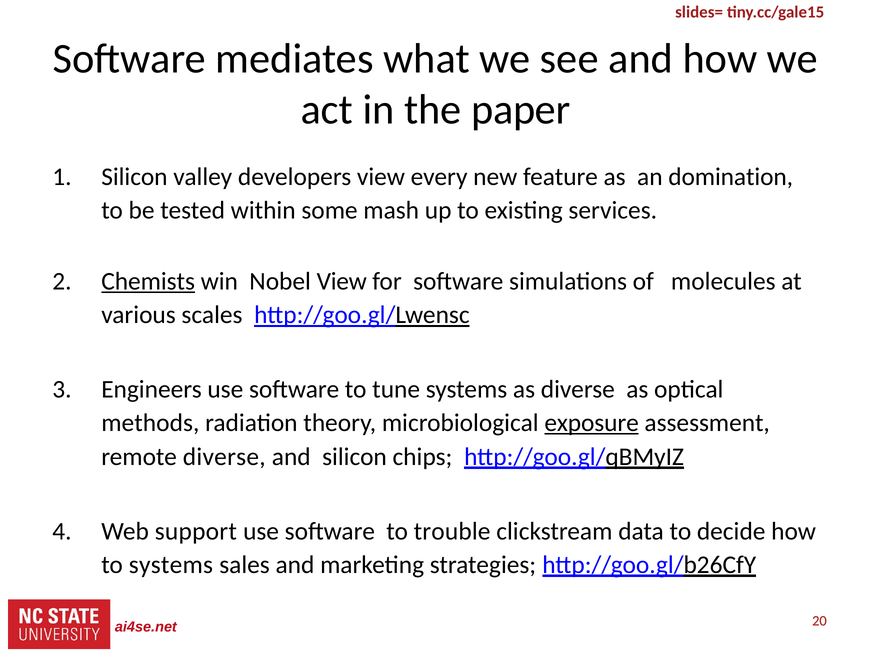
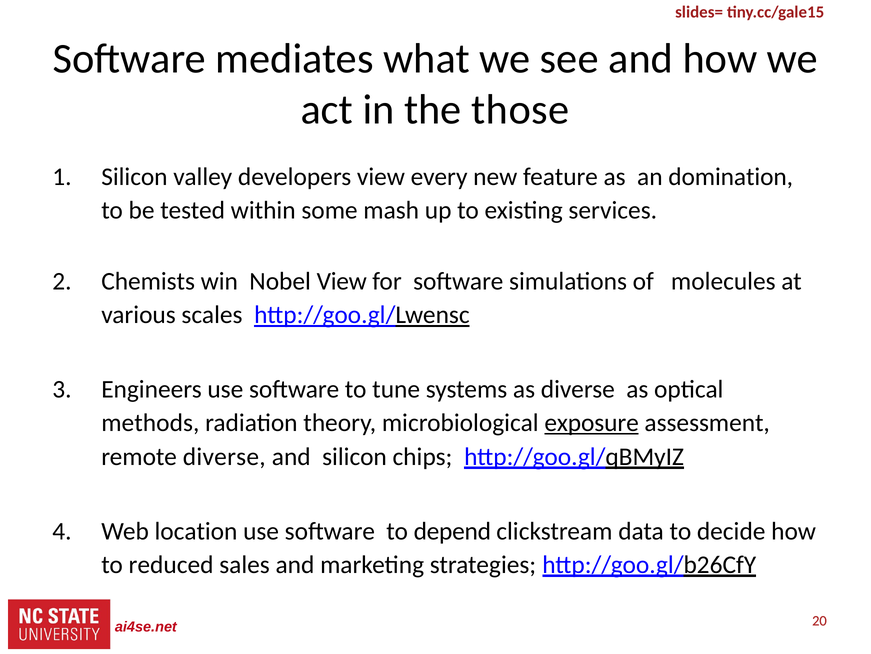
paper: paper -> those
Chemists underline: present -> none
support: support -> location
trouble: trouble -> depend
to systems: systems -> reduced
